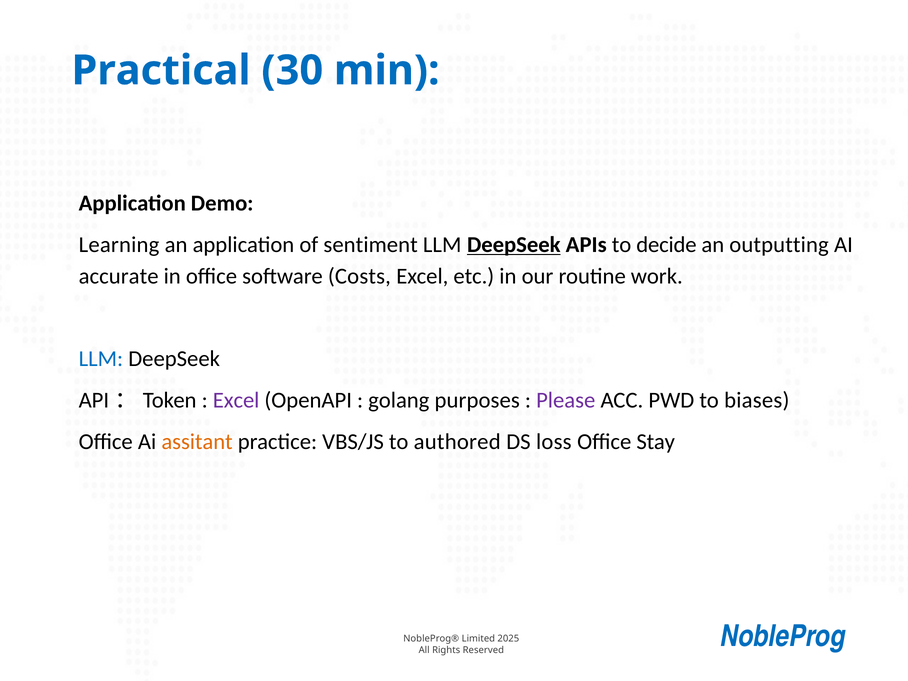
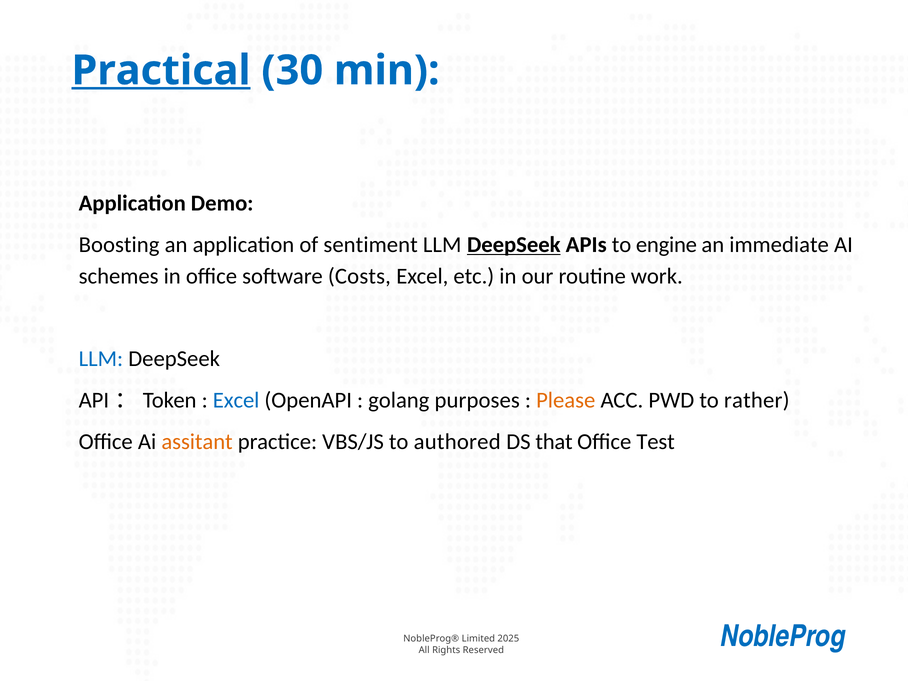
Practical underline: none -> present
Learning: Learning -> Boosting
decide: decide -> engine
outputting: outputting -> immediate
accurate: accurate -> schemes
Excel at (236, 400) colour: purple -> blue
Please colour: purple -> orange
biases: biases -> rather
loss: loss -> that
Stay: Stay -> Test
